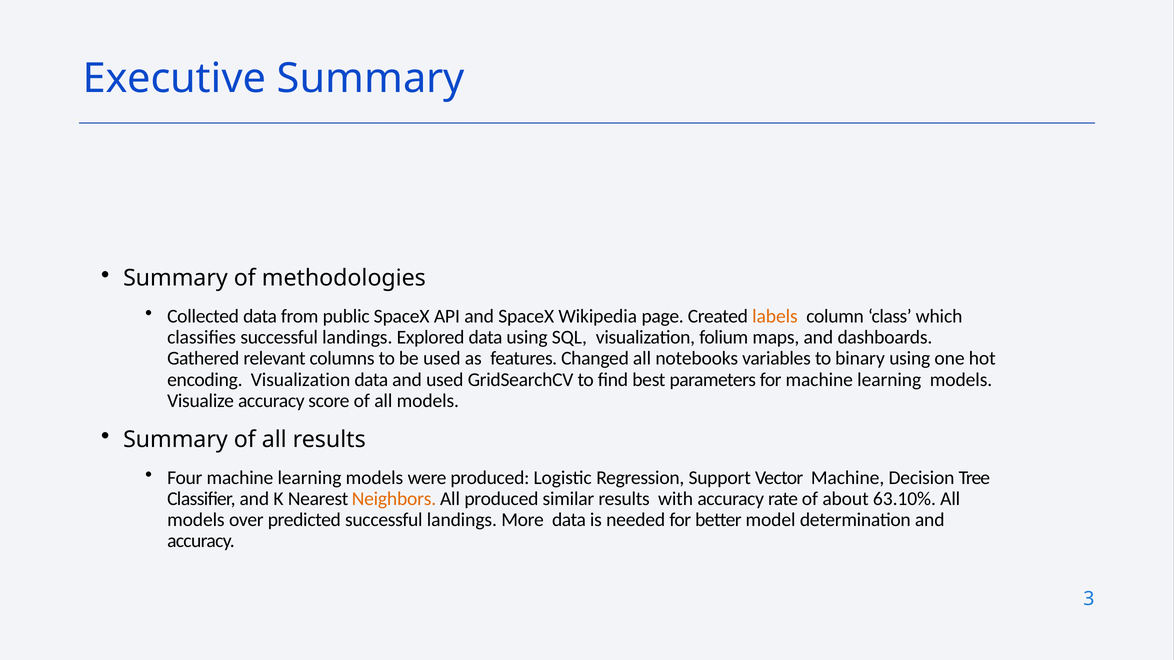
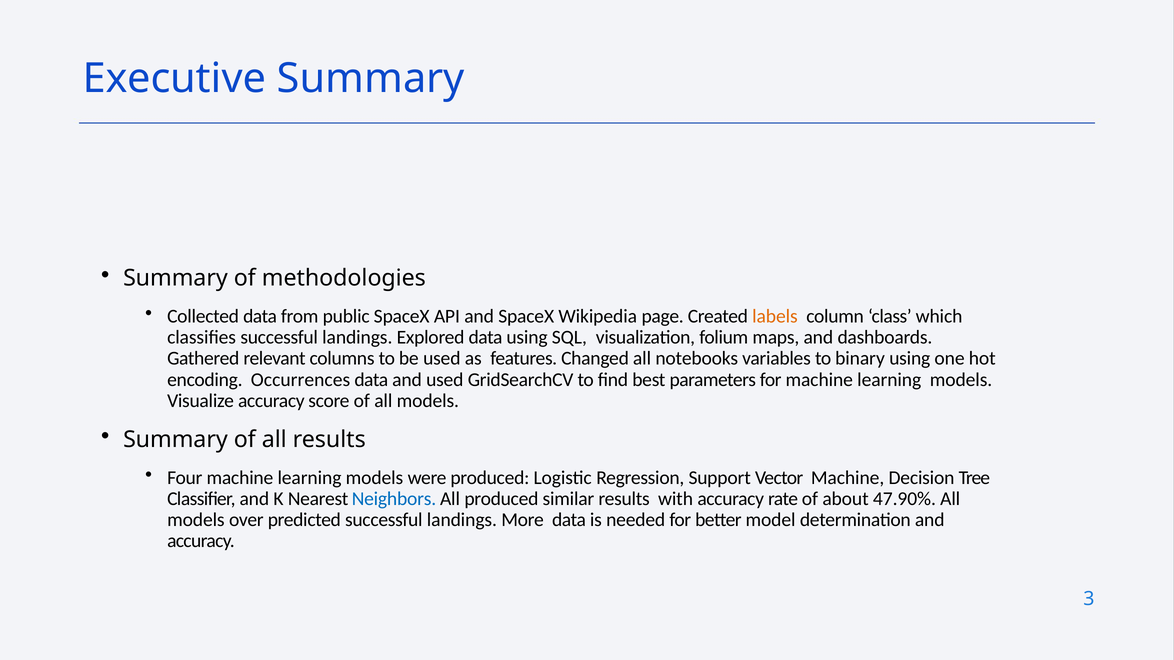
encoding Visualization: Visualization -> Occurrences
Neighbors colour: orange -> blue
63.10%: 63.10% -> 47.90%
